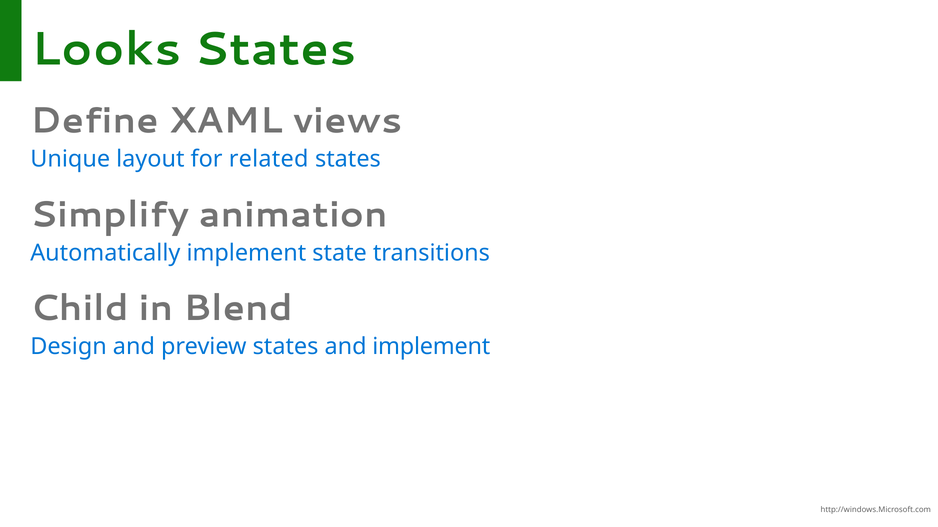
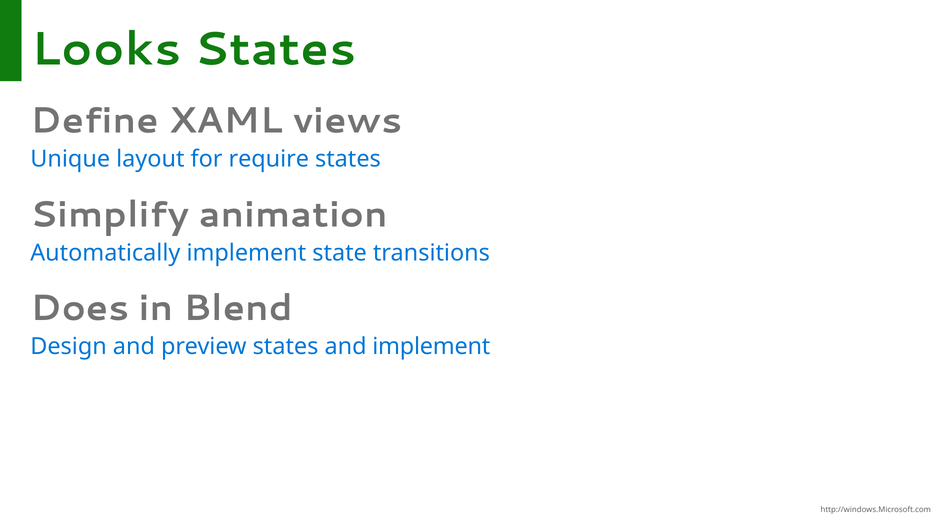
related: related -> require
Child: Child -> Does
